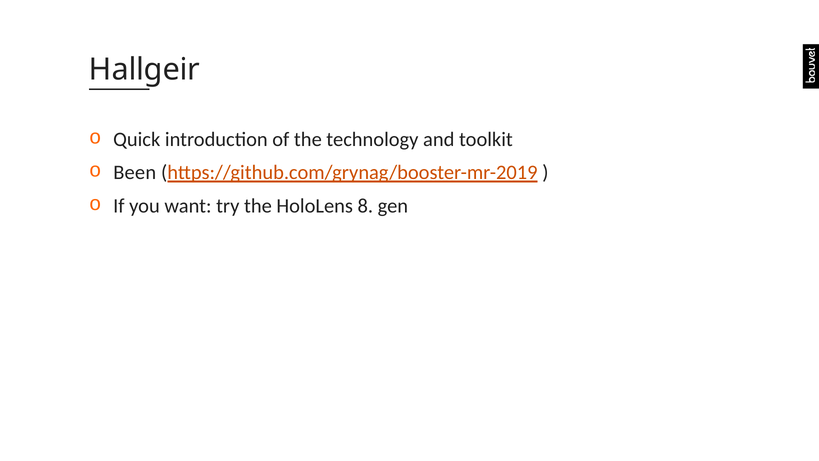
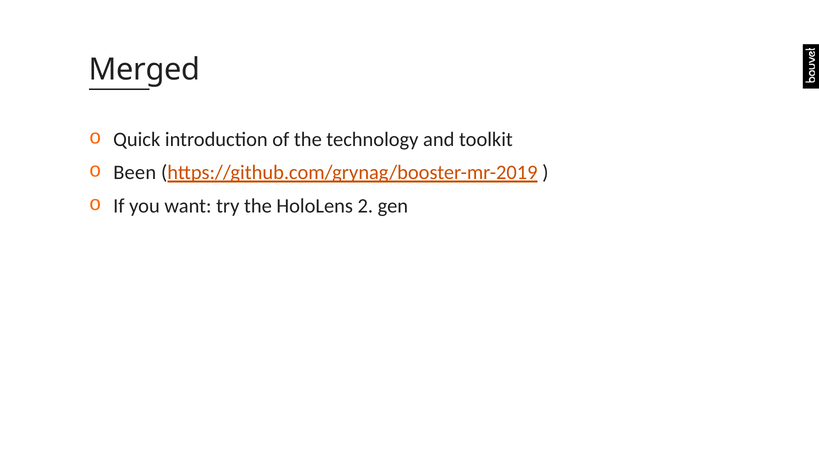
Hallgeir: Hallgeir -> Merged
8: 8 -> 2
